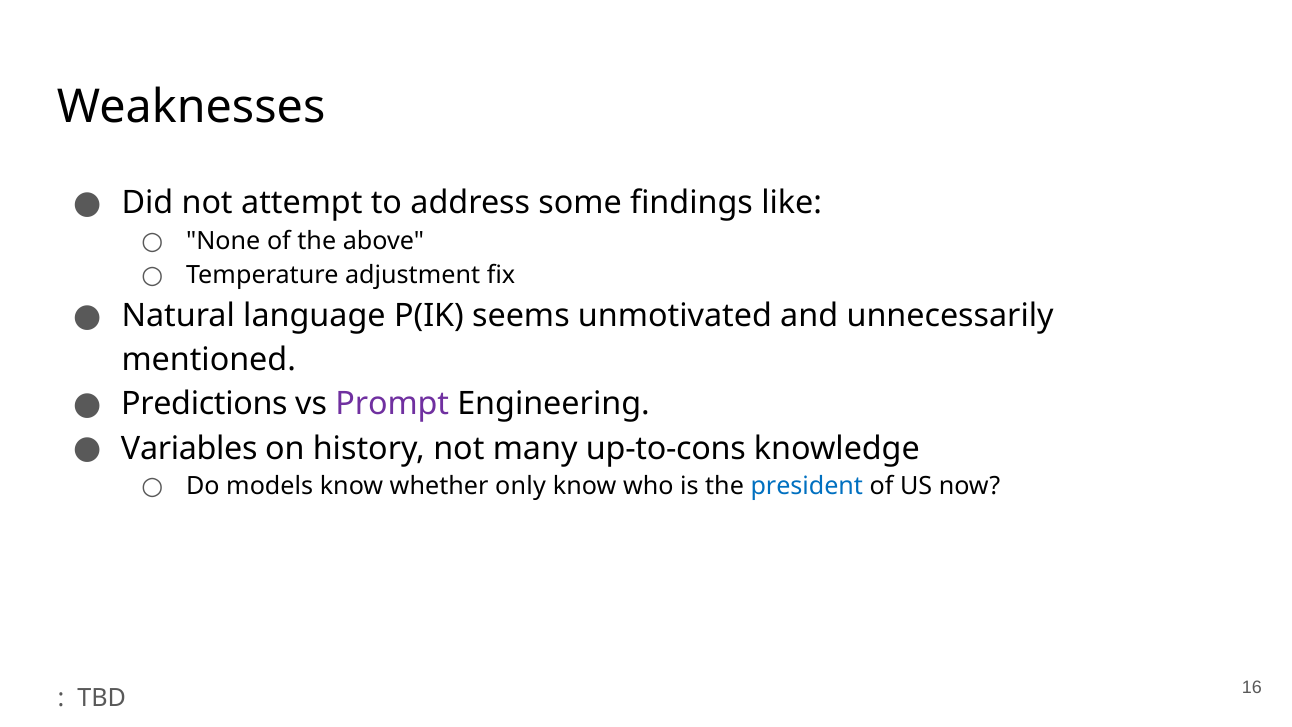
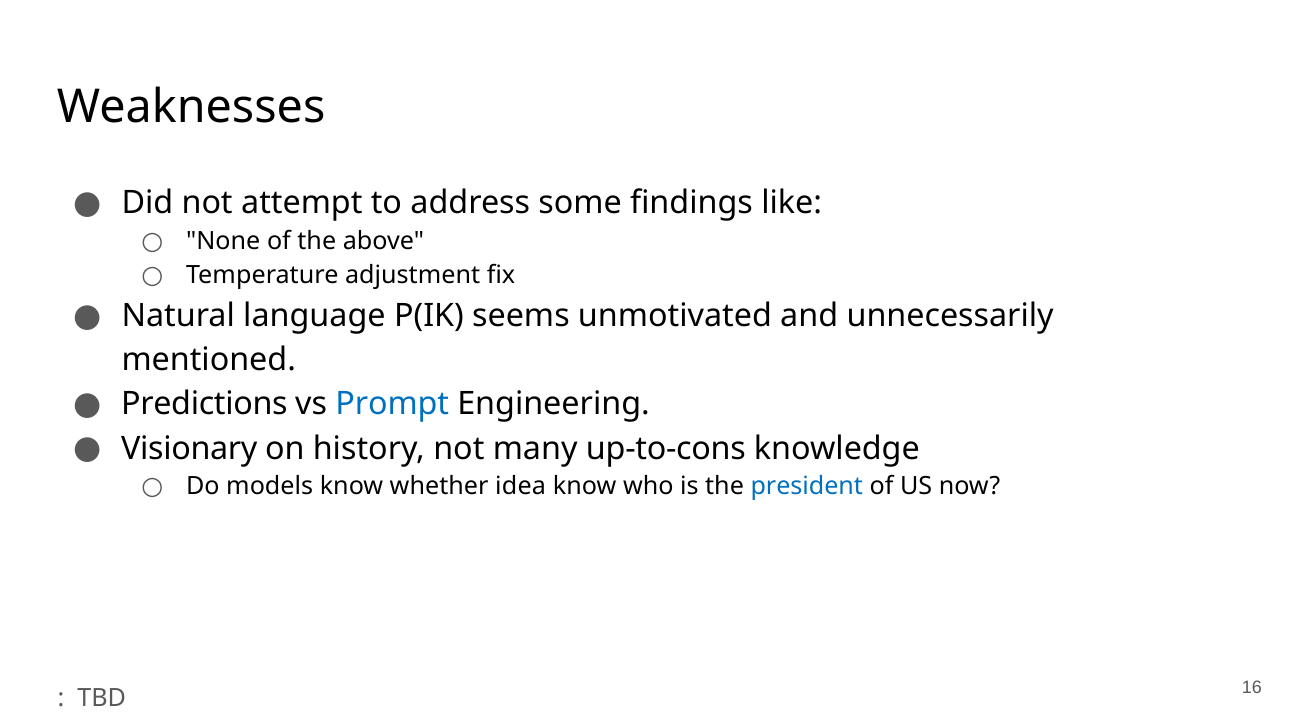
Prompt colour: purple -> blue
Variables: Variables -> Visionary
only: only -> idea
